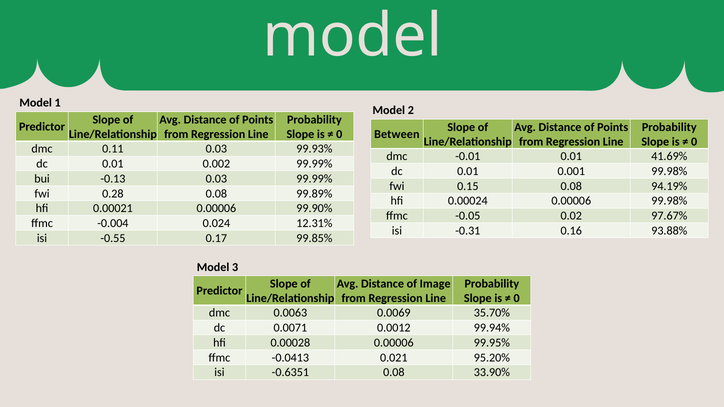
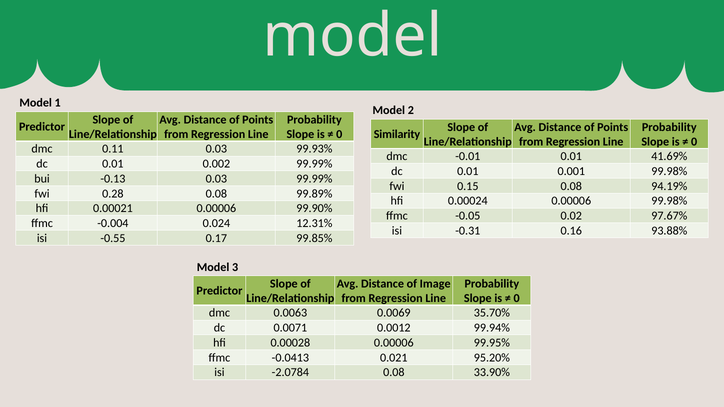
Between: Between -> Similarity
-0.6351: -0.6351 -> -2.0784
